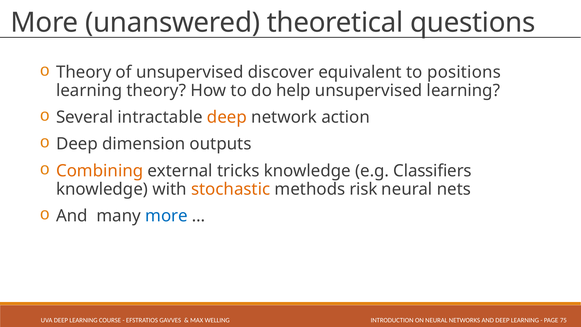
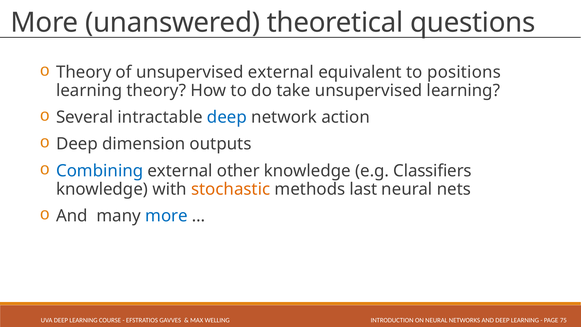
unsupervised discover: discover -> external
help: help -> take
deep at (227, 117) colour: orange -> blue
Combining colour: orange -> blue
tricks: tricks -> other
risk: risk -> last
